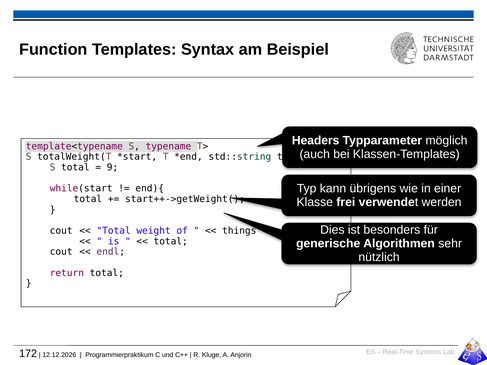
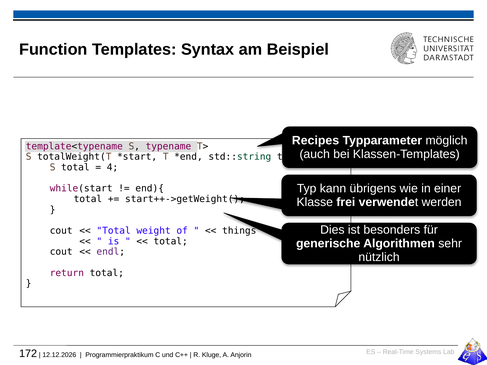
Headers: Headers -> Recipes
9: 9 -> 4
